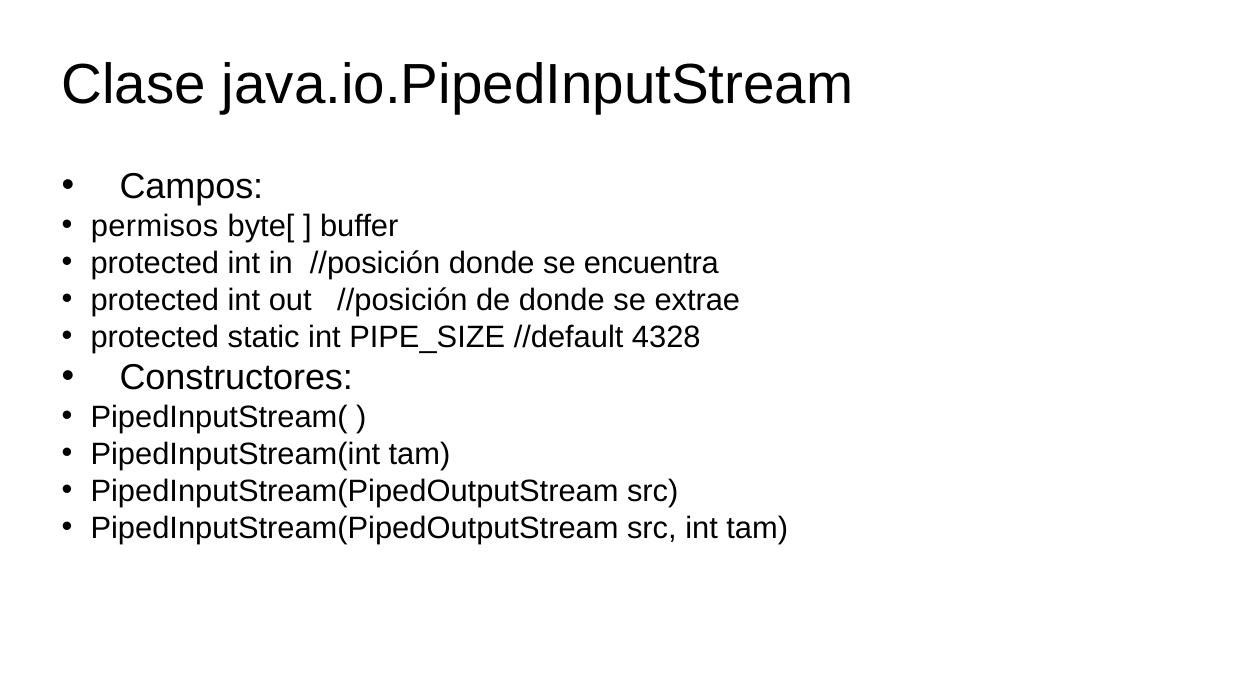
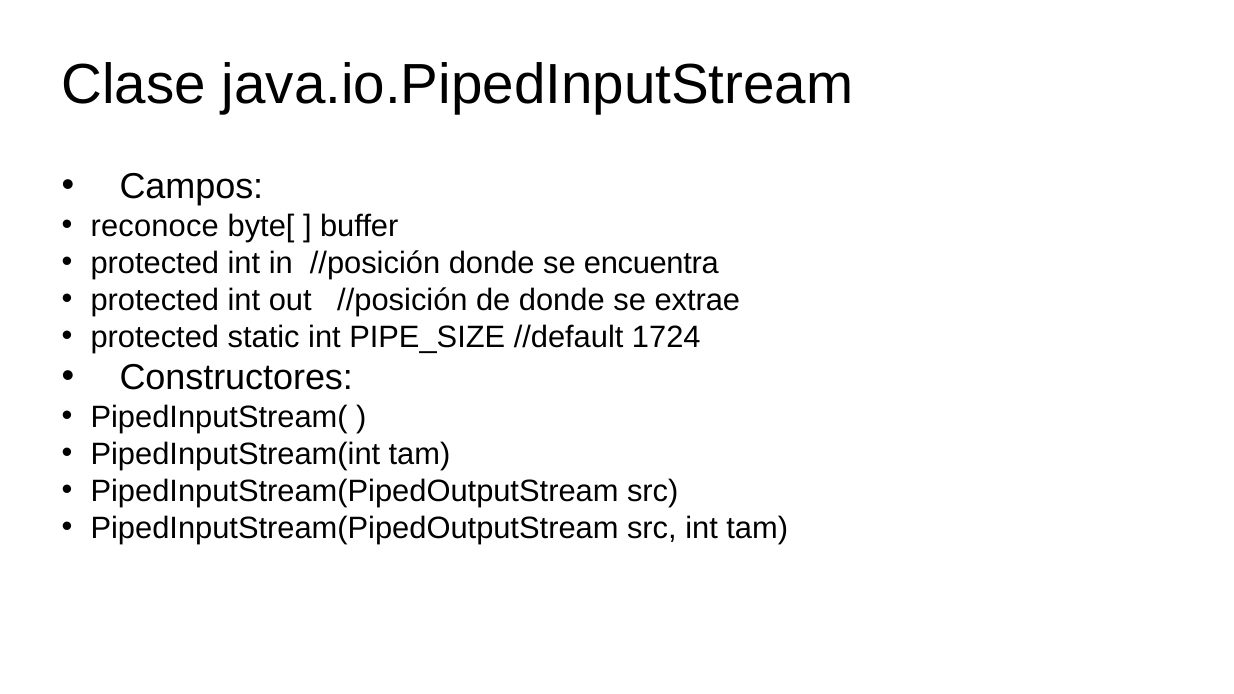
permisos: permisos -> reconoce
4328: 4328 -> 1724
